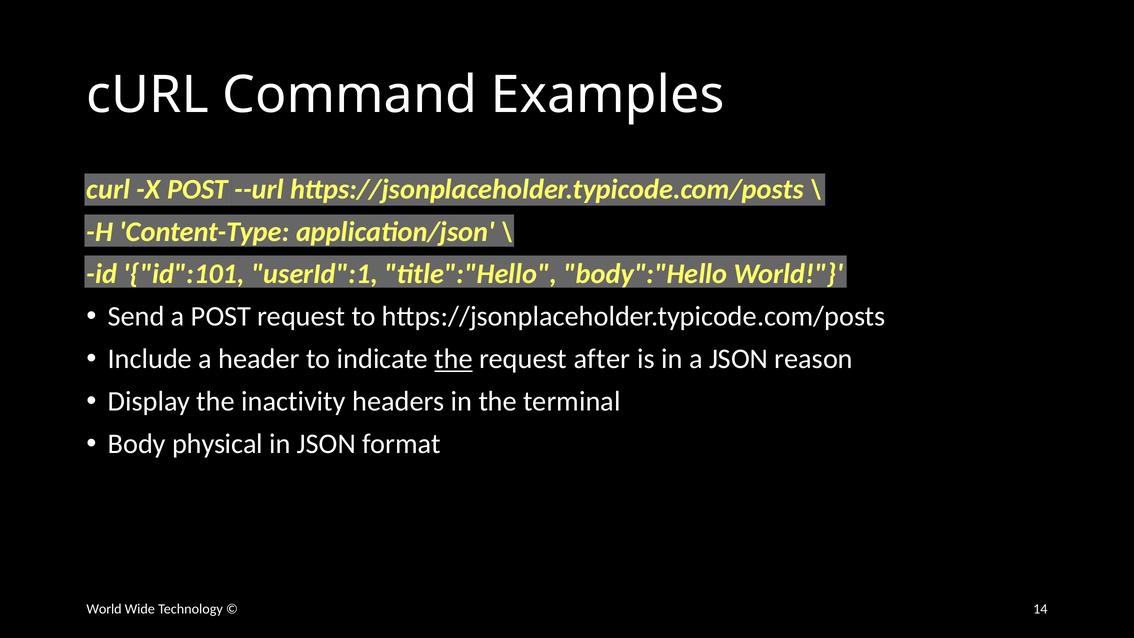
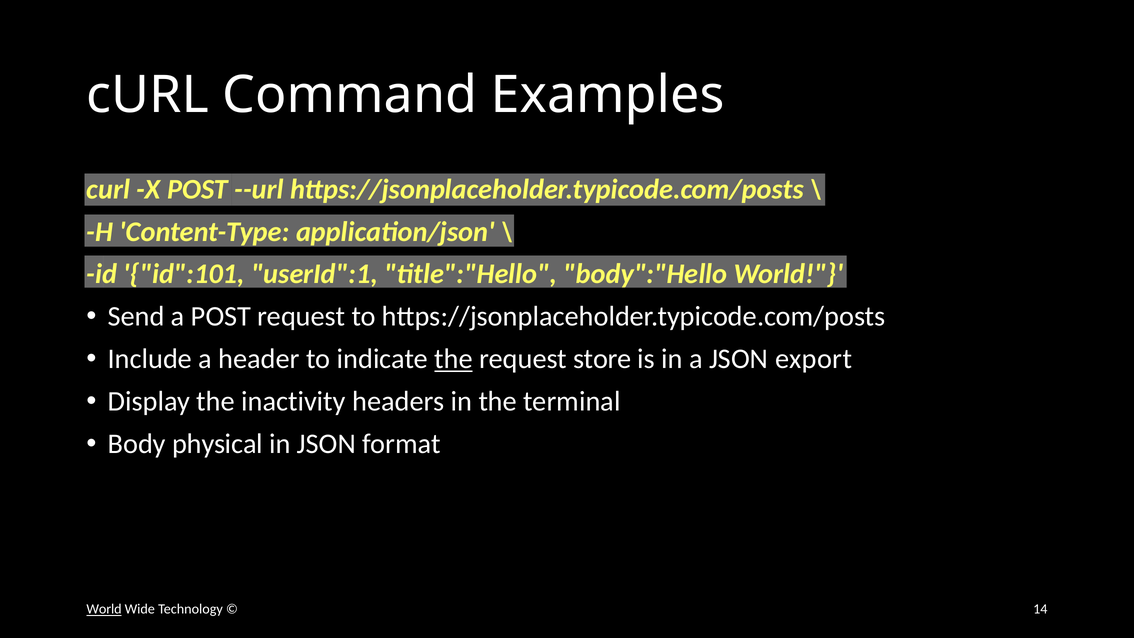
after: after -> store
reason: reason -> export
World at (104, 609) underline: none -> present
